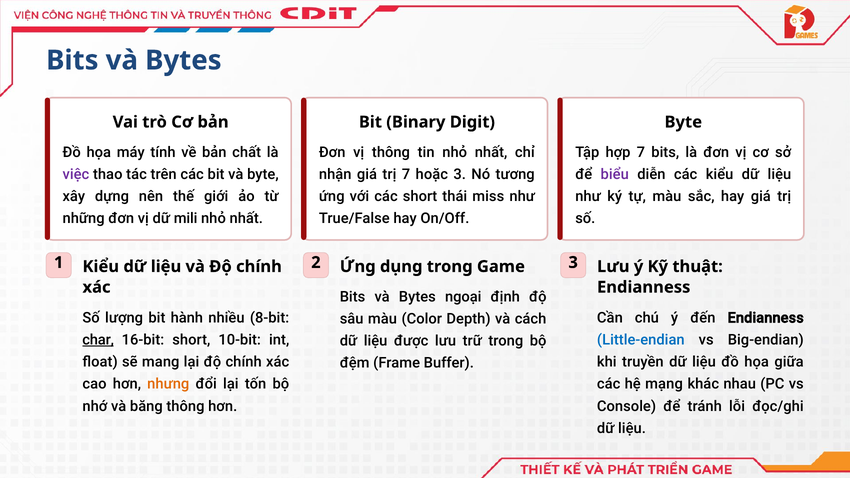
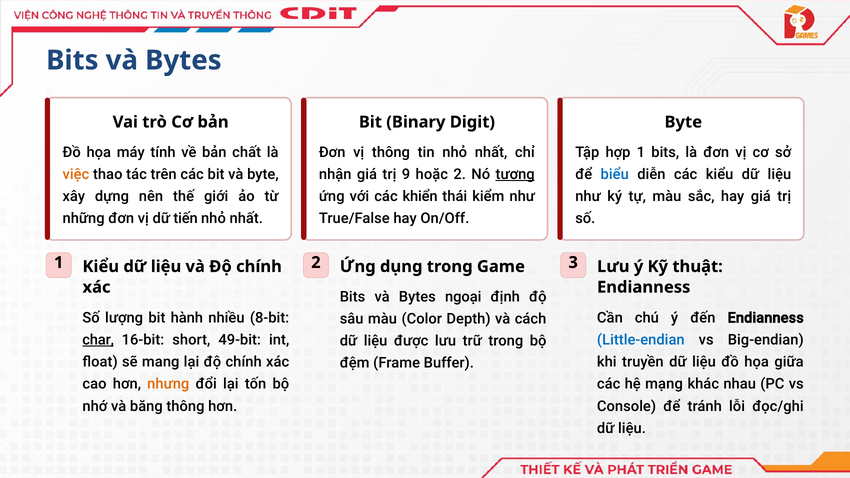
hợp 7: 7 -> 1
việc colour: purple -> orange
trị 7: 7 -> 9
hoặc 3: 3 -> 2
tương underline: none -> present
biểu colour: purple -> blue
các short: short -> khiển
miss: miss -> kiểm
mili: mili -> tiến
10-bit: 10-bit -> 49-bit
